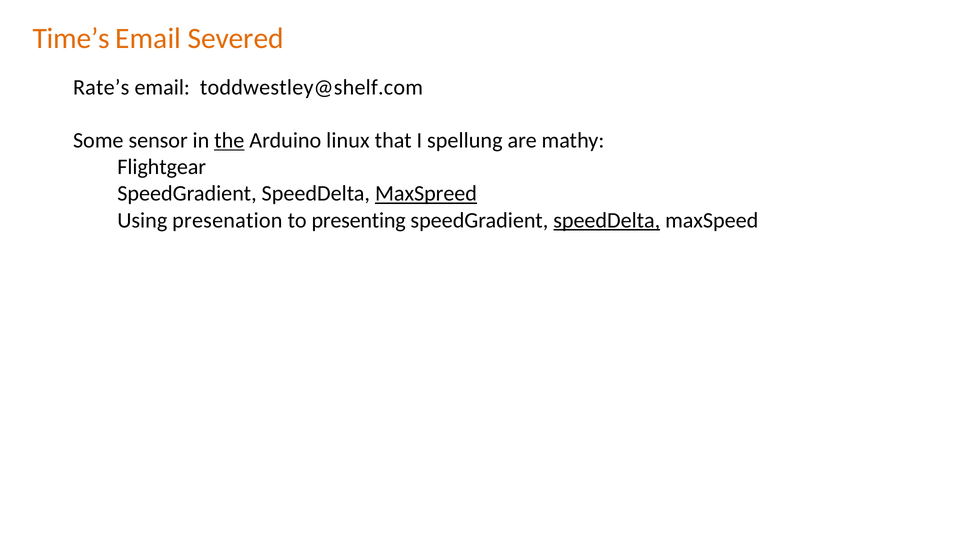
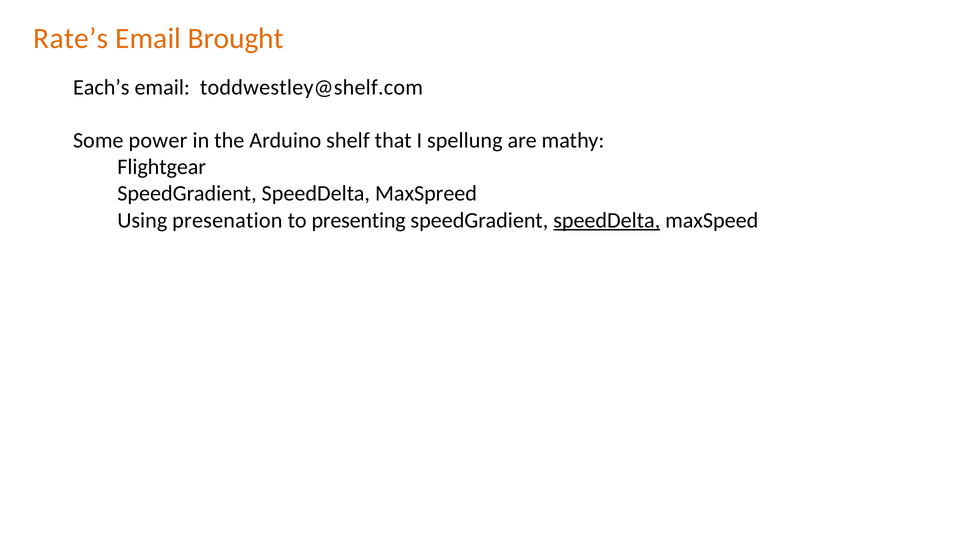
Time’s: Time’s -> Rate’s
Severed: Severed -> Brought
Rate’s: Rate’s -> Each’s
sensor: sensor -> power
the underline: present -> none
linux: linux -> shelf
MaxSpreed underline: present -> none
